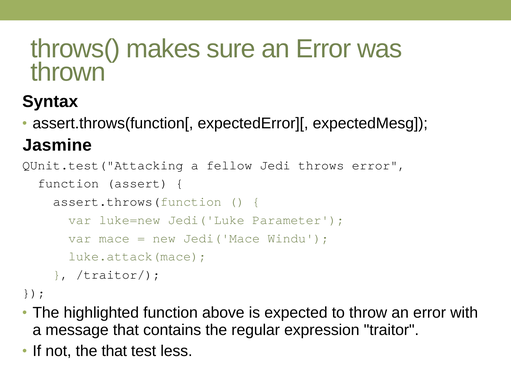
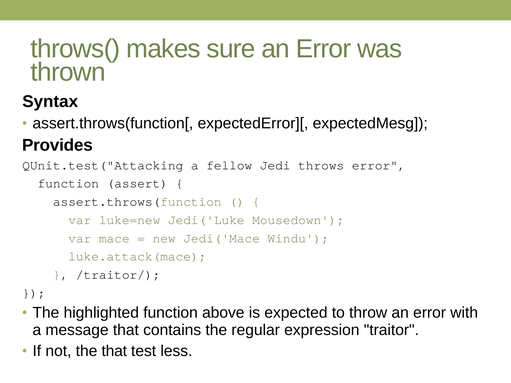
Jasmine: Jasmine -> Provides
Parameter: Parameter -> Mousedown
